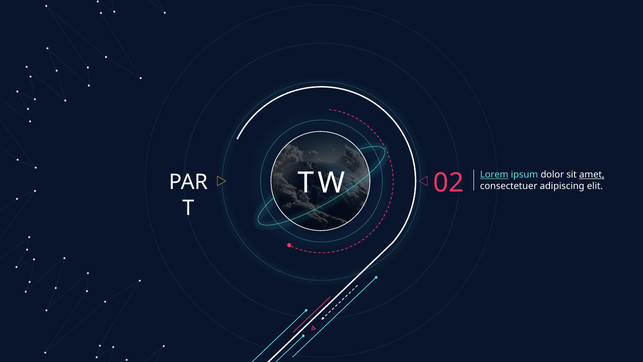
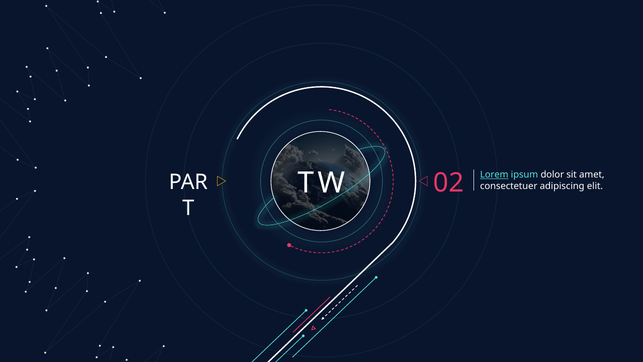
amet underline: present -> none
